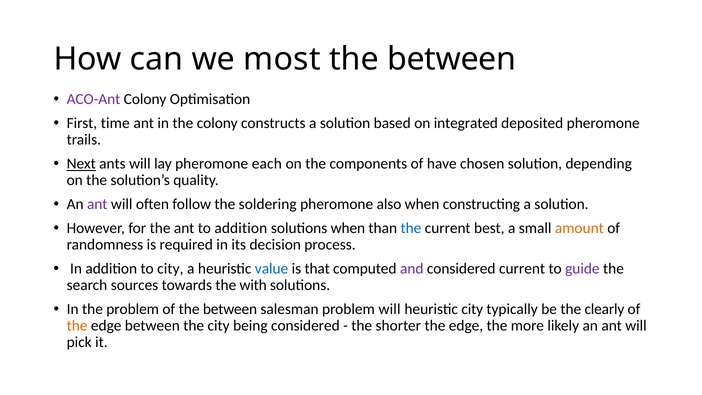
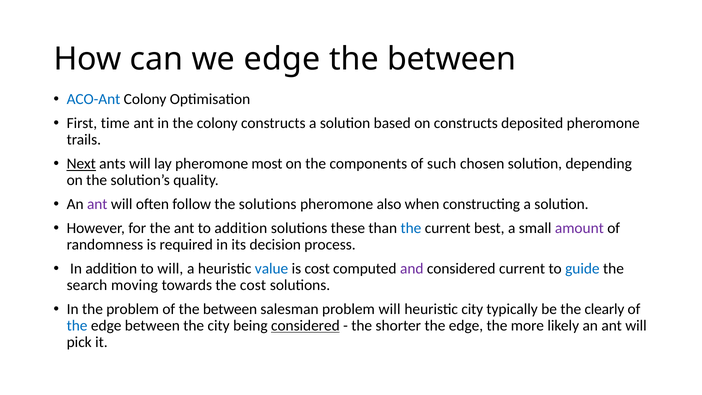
we most: most -> edge
ACO-Ant colour: purple -> blue
on integrated: integrated -> constructs
each: each -> most
have: have -> such
the soldering: soldering -> solutions
solutions when: when -> these
amount colour: orange -> purple
to city: city -> will
is that: that -> cost
guide colour: purple -> blue
sources: sources -> moving
the with: with -> cost
the at (77, 326) colour: orange -> blue
considered at (305, 326) underline: none -> present
